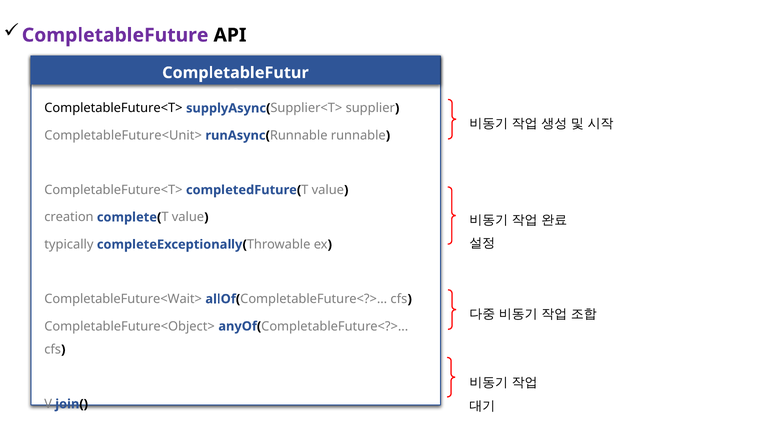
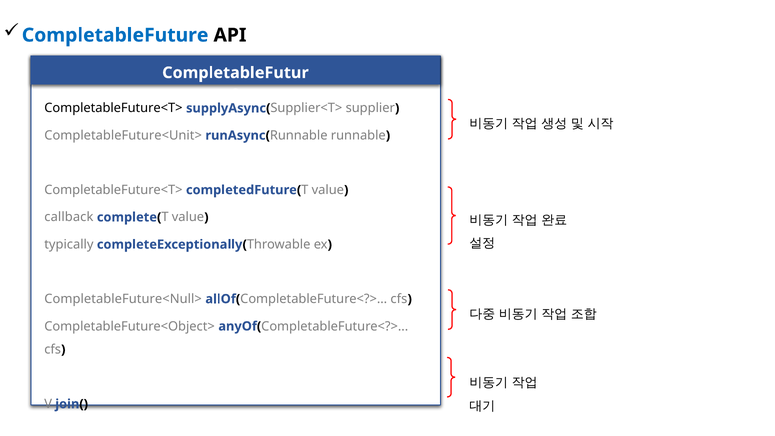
CompletableFuture colour: purple -> blue
creation: creation -> callback
CompletableFuture<Wait>: CompletableFuture<Wait> -> CompletableFuture<Null>
